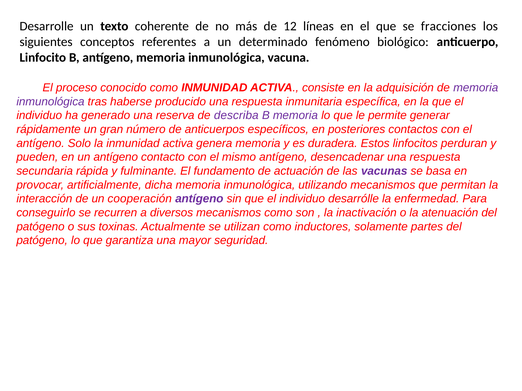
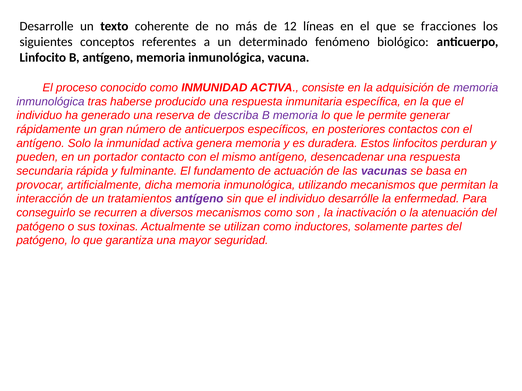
un antígeno: antígeno -> portador
cooperación: cooperación -> tratamientos
